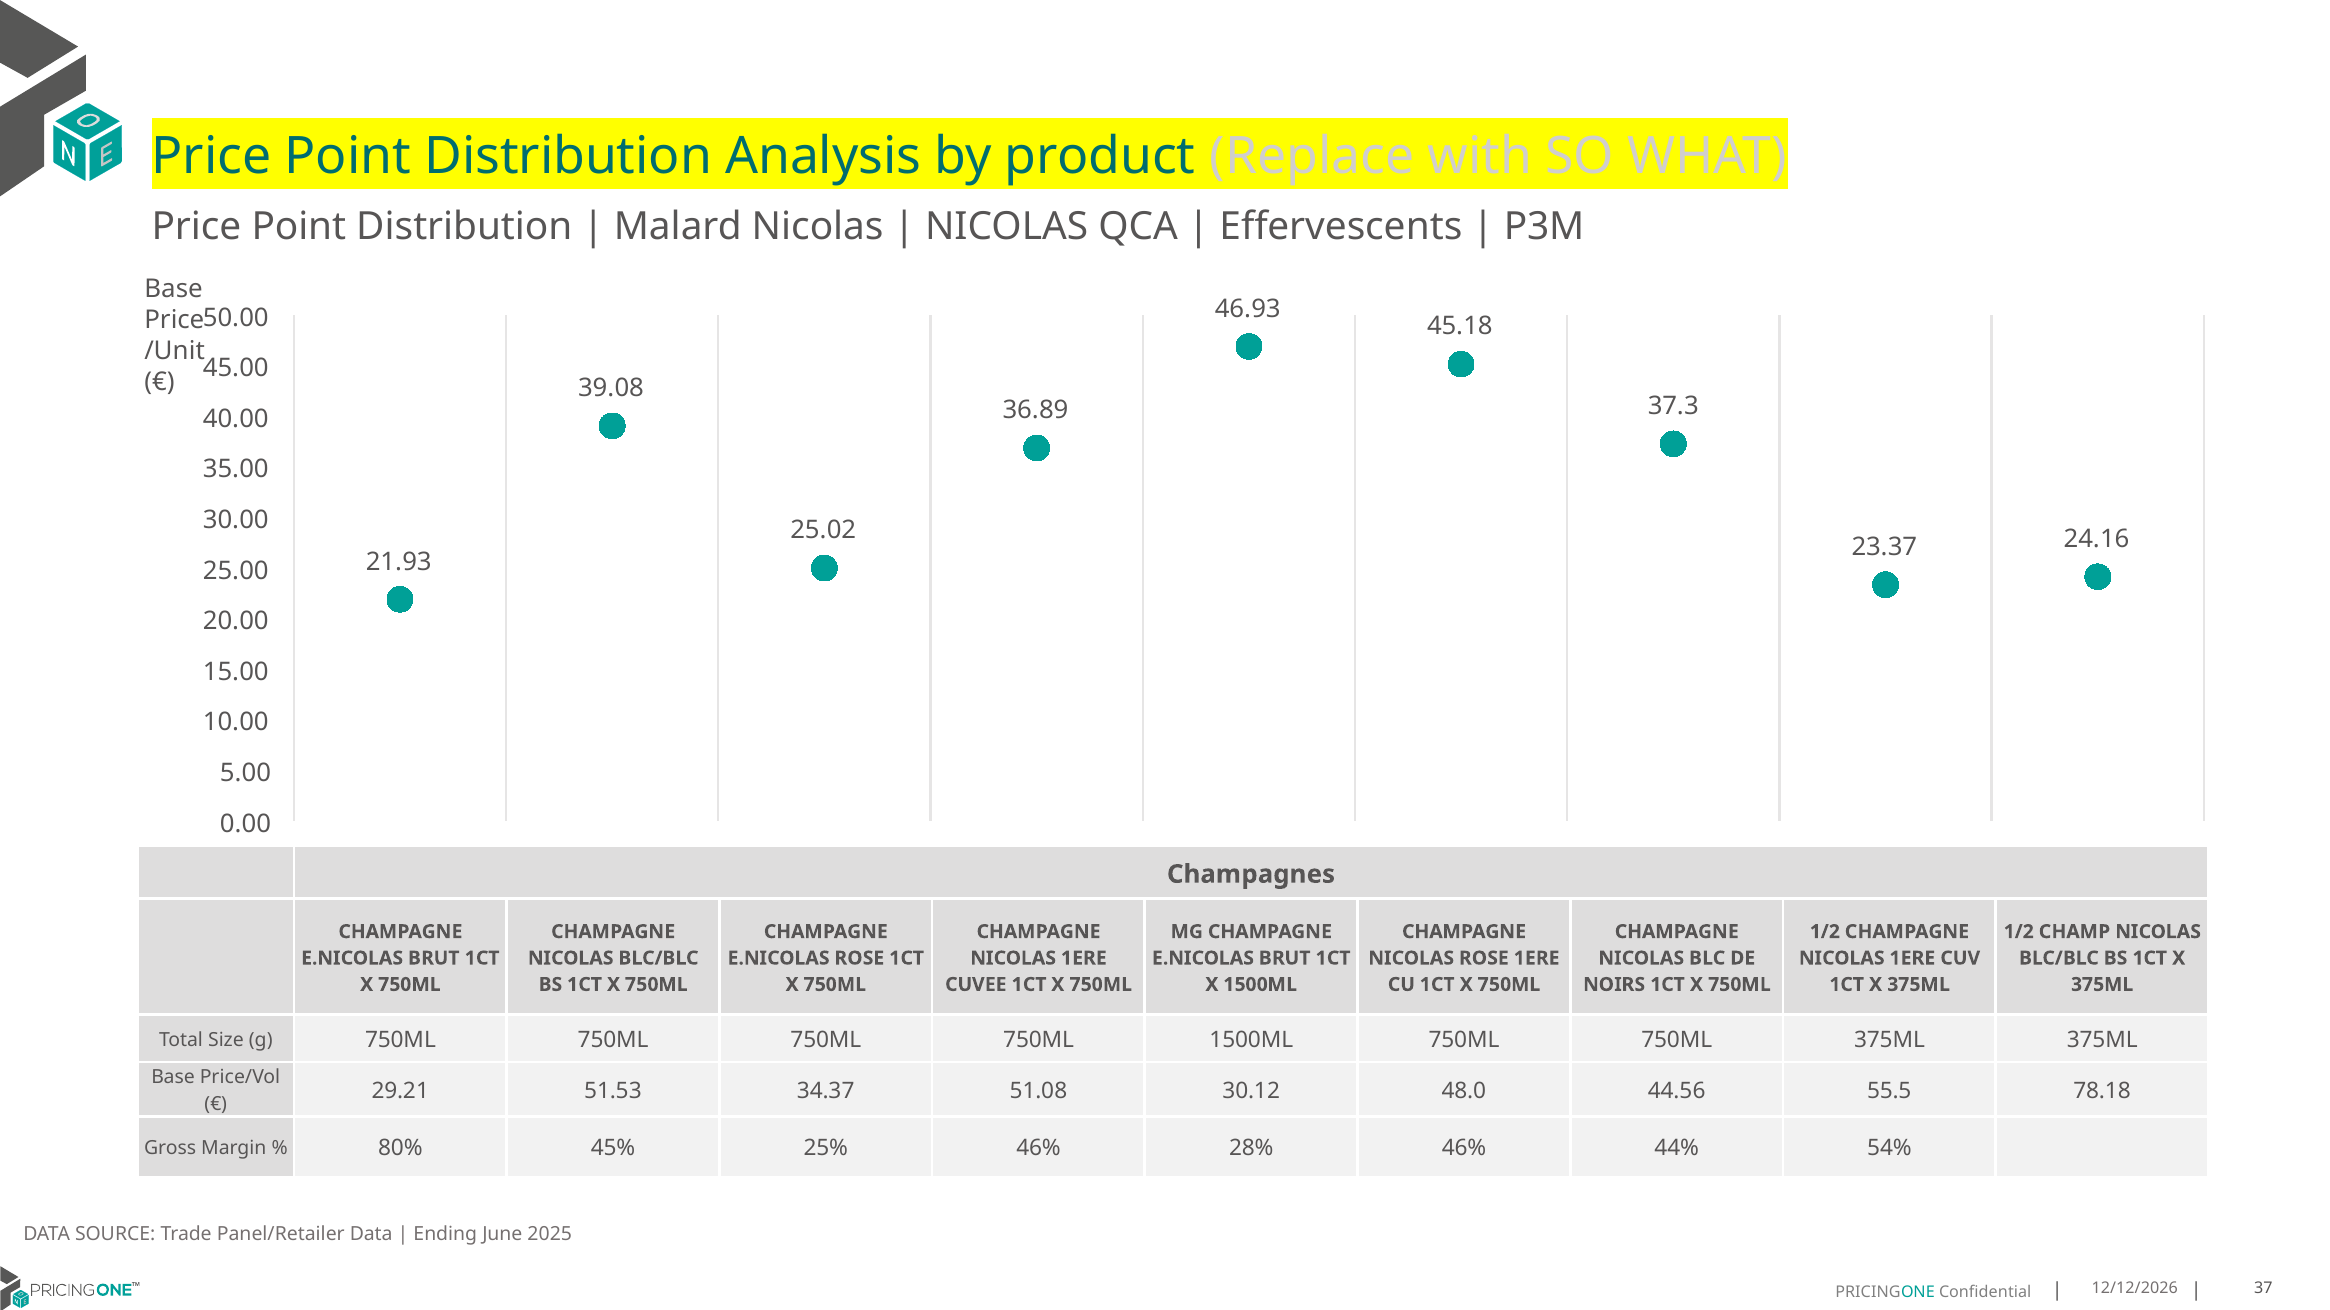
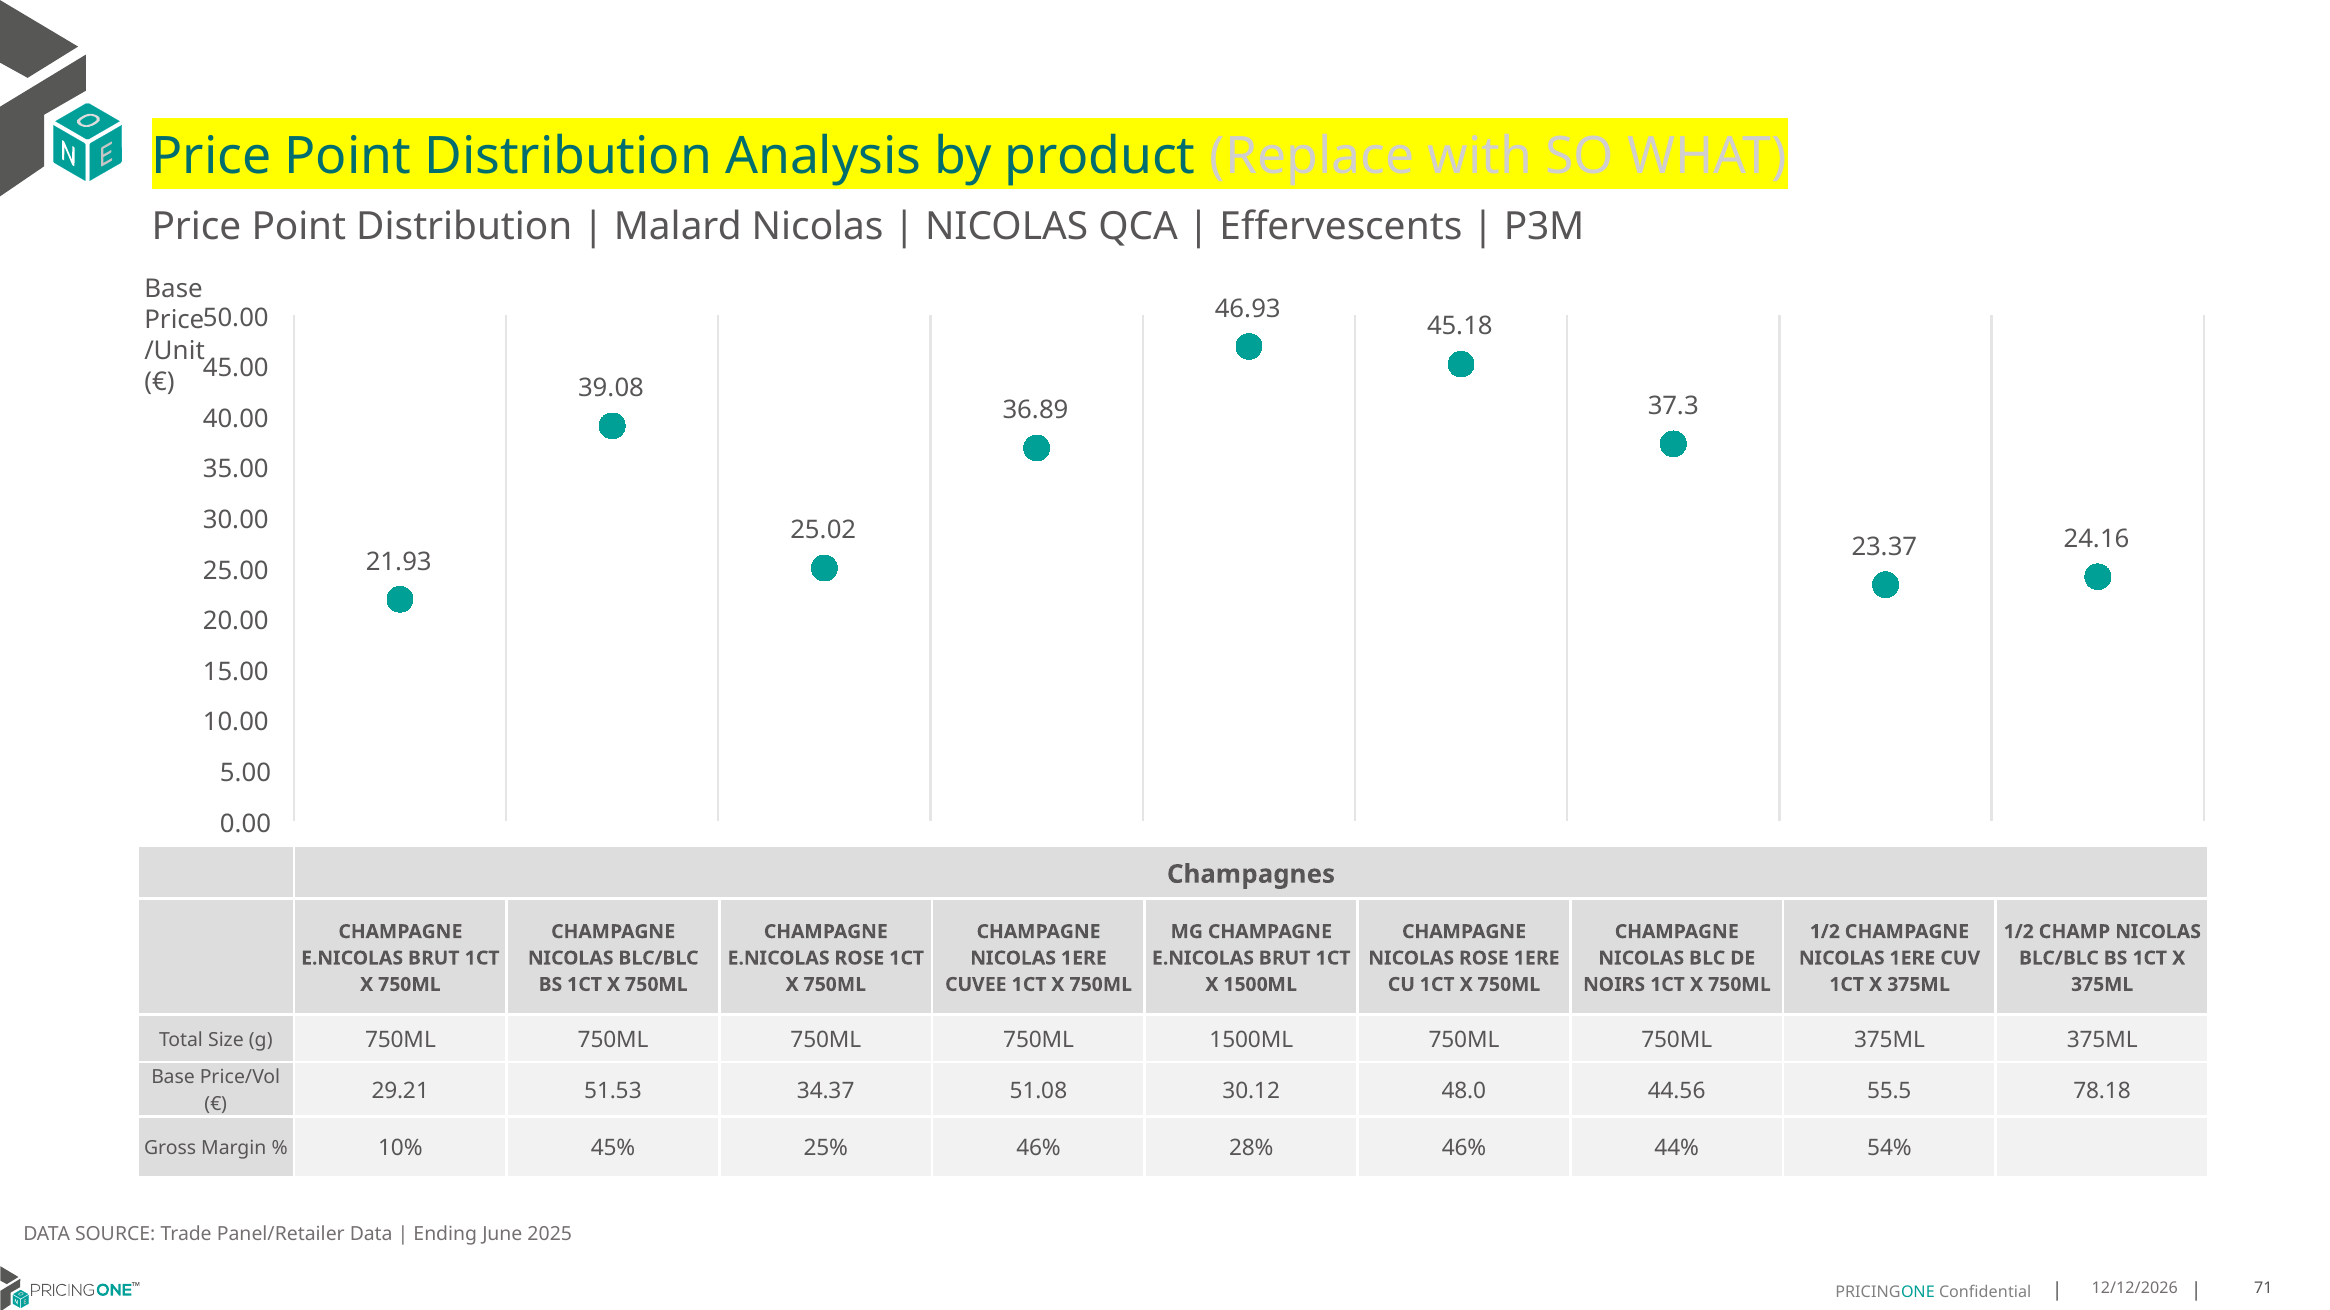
80%: 80% -> 10%
37: 37 -> 71
